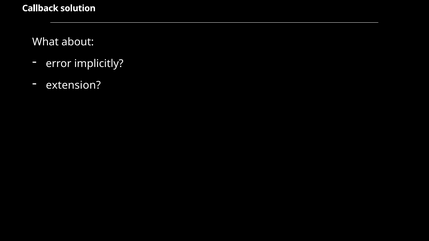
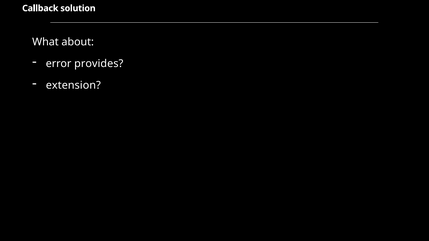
implicitly: implicitly -> provides
